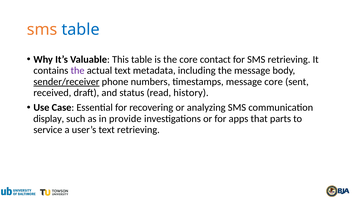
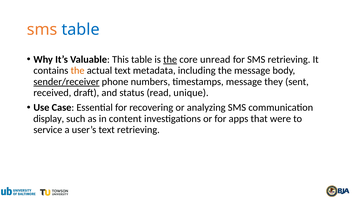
the at (170, 60) underline: none -> present
contact: contact -> unread
the at (78, 71) colour: purple -> orange
message core: core -> they
history: history -> unique
provide: provide -> content
parts: parts -> were
